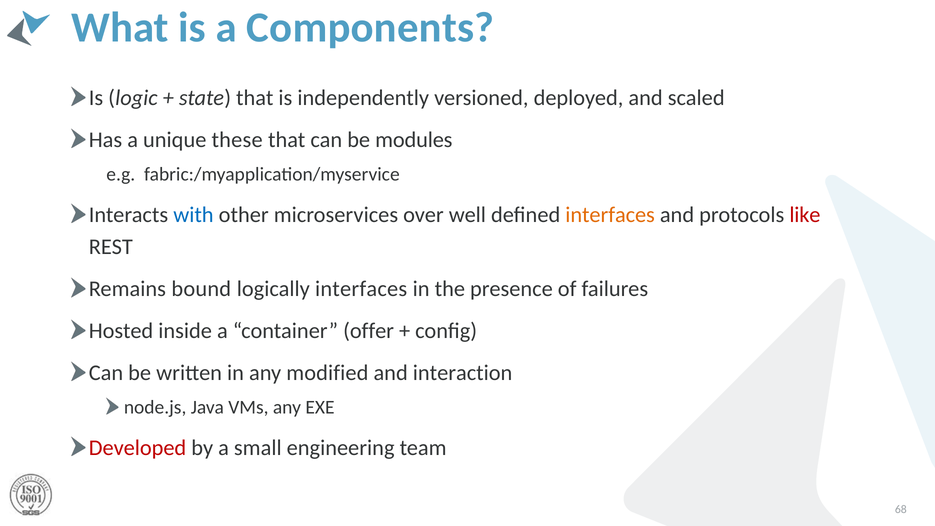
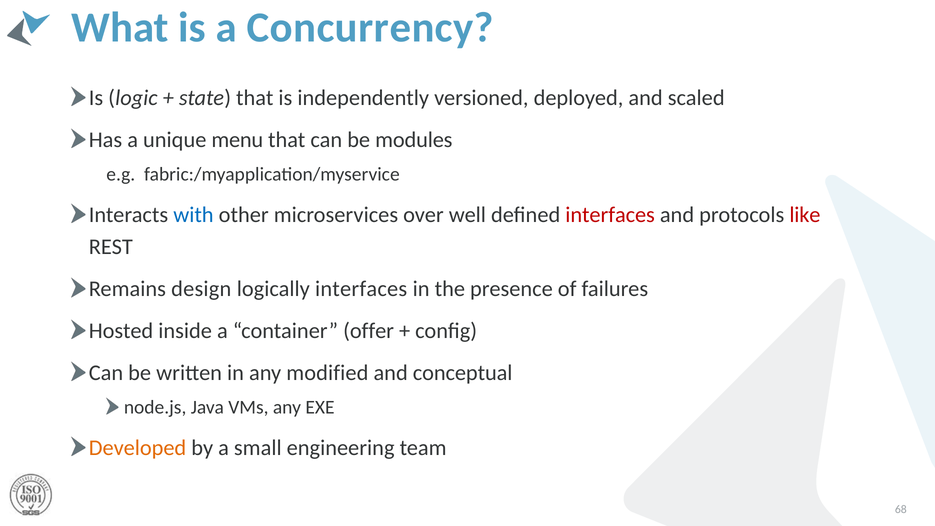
Components: Components -> Concurrency
these: these -> menu
interfaces at (610, 215) colour: orange -> red
bound: bound -> design
interaction: interaction -> conceptual
Developed colour: red -> orange
